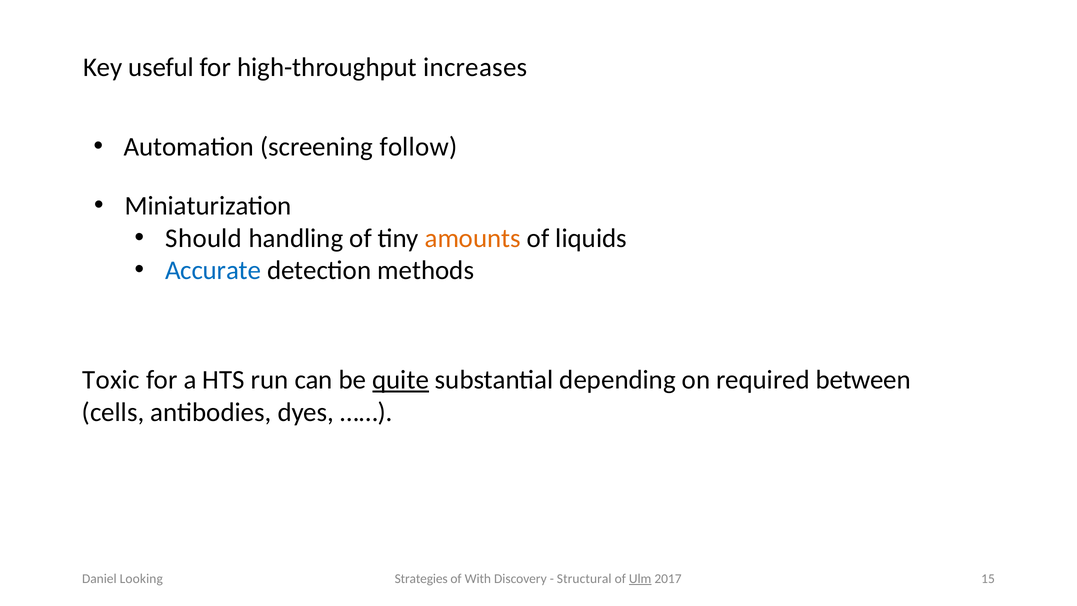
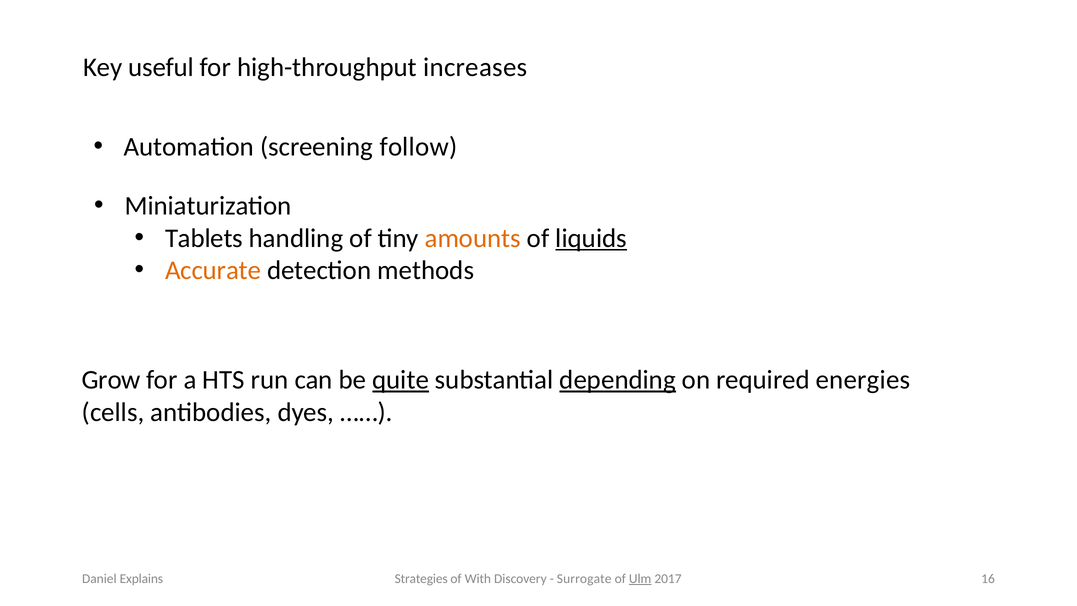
Should: Should -> Tablets
liquids underline: none -> present
Accurate colour: blue -> orange
Toxic: Toxic -> Grow
depending underline: none -> present
between: between -> energies
Structural: Structural -> Surrogate
15: 15 -> 16
Looking: Looking -> Explains
